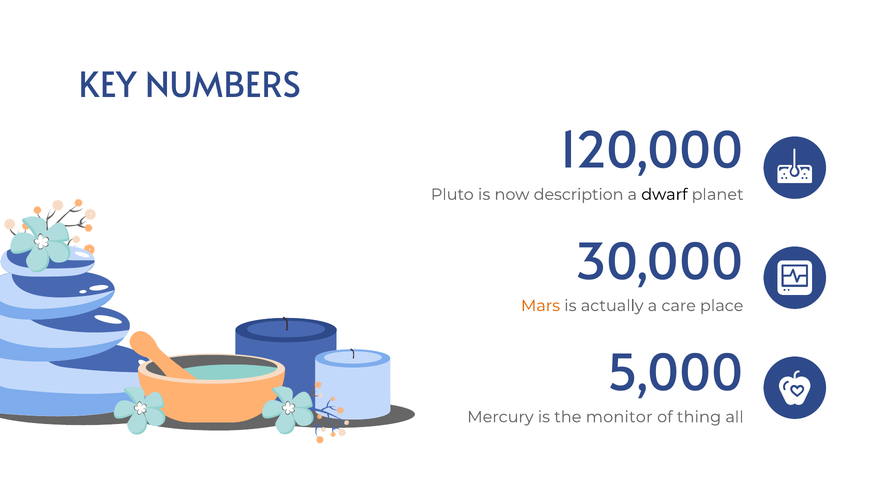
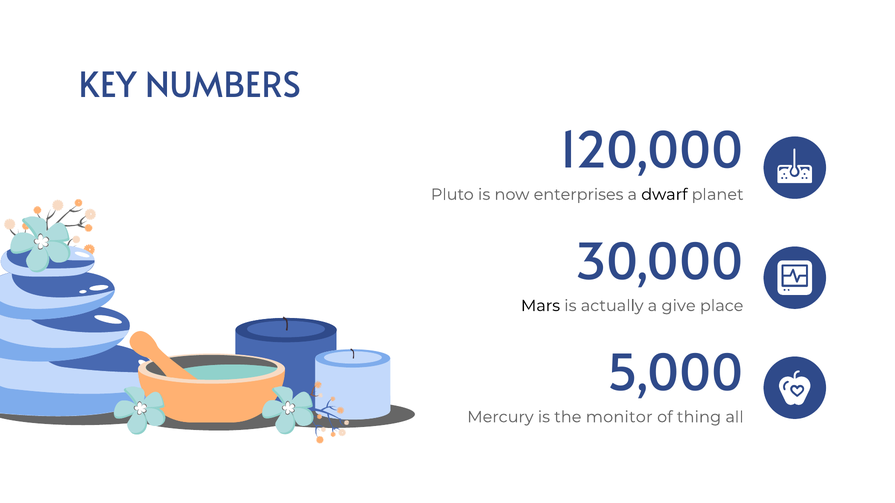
description: description -> enterprises
Mars colour: orange -> black
care: care -> give
